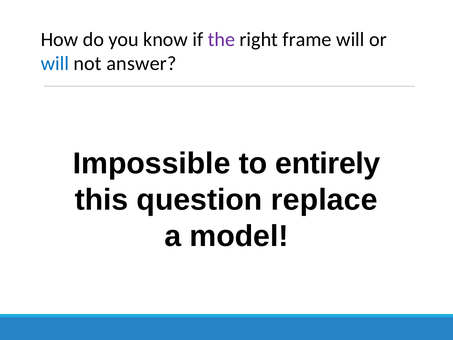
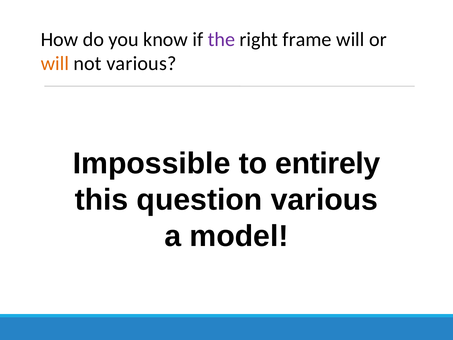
will at (55, 64) colour: blue -> orange
not answer: answer -> various
question replace: replace -> various
